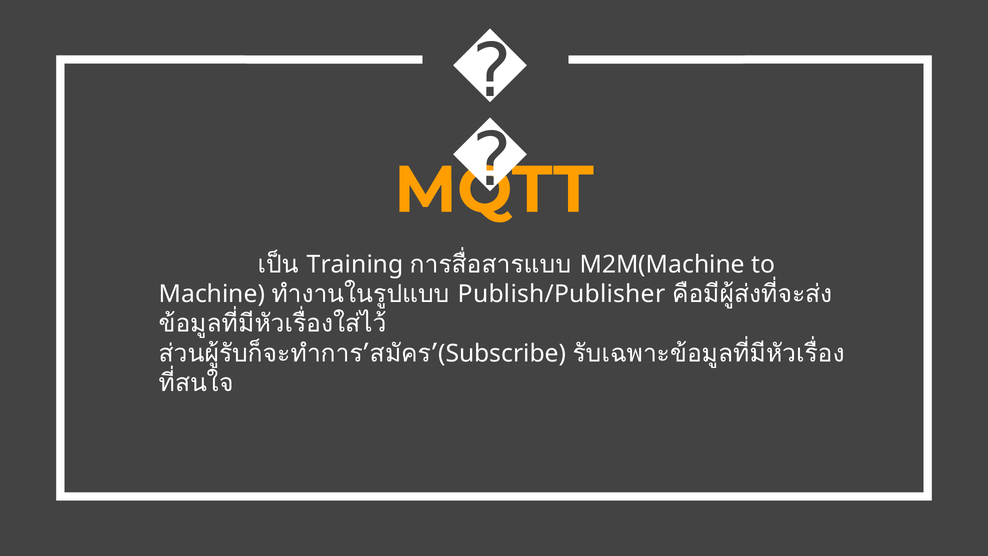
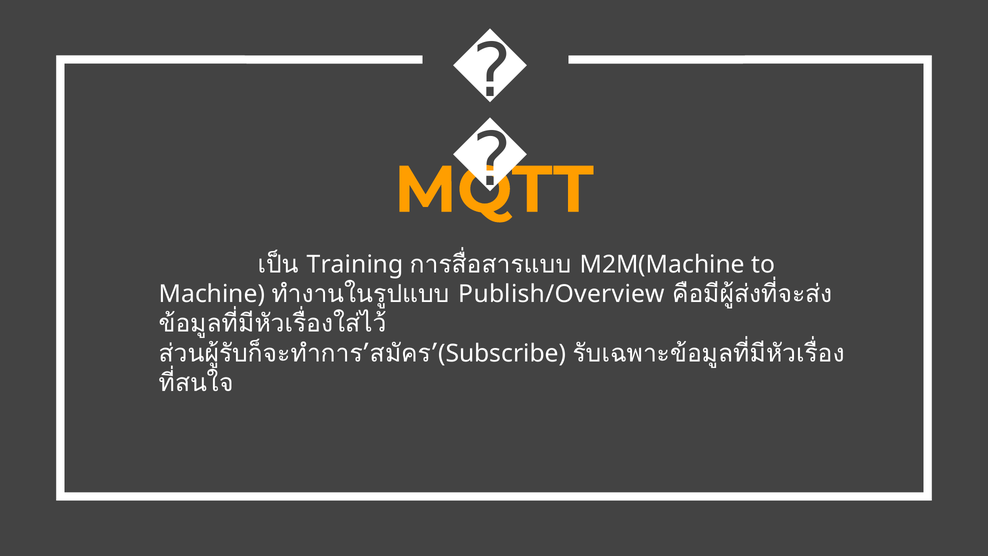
Publish/Publisher: Publish/Publisher -> Publish/Overview
